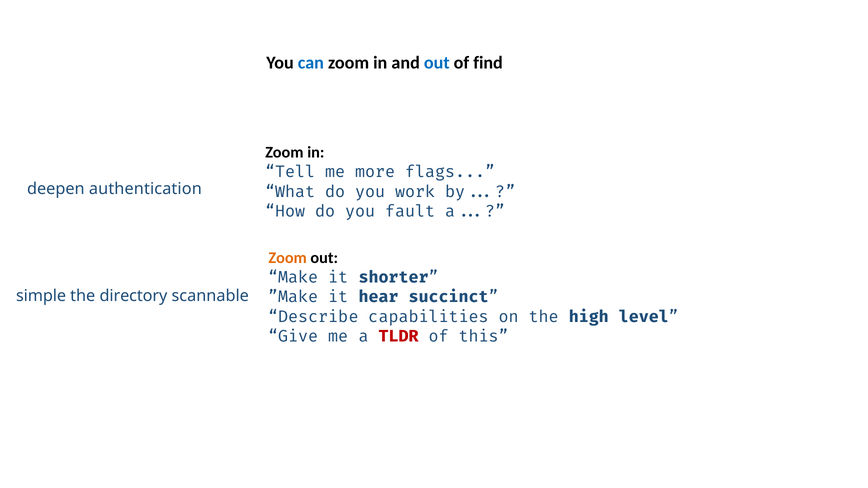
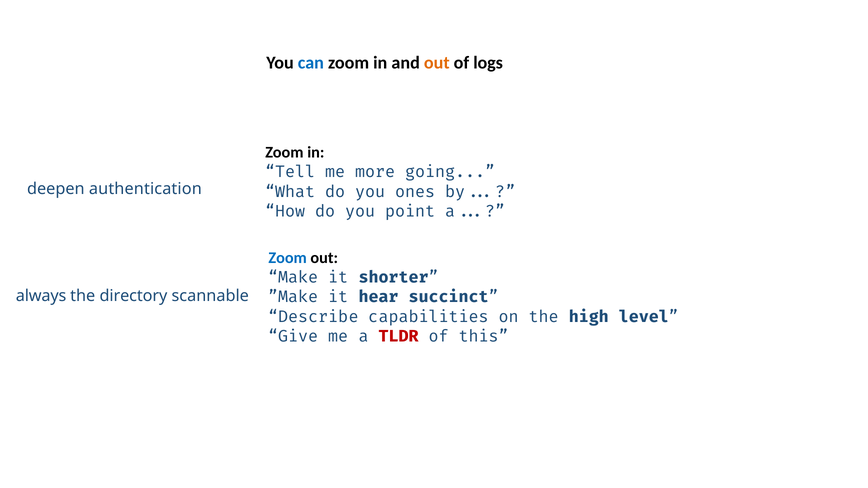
out at (437, 63) colour: blue -> orange
find: find -> logs
flags: flags -> going
work: work -> ones
fault: fault -> point
Zoom at (288, 258) colour: orange -> blue
simple: simple -> always
